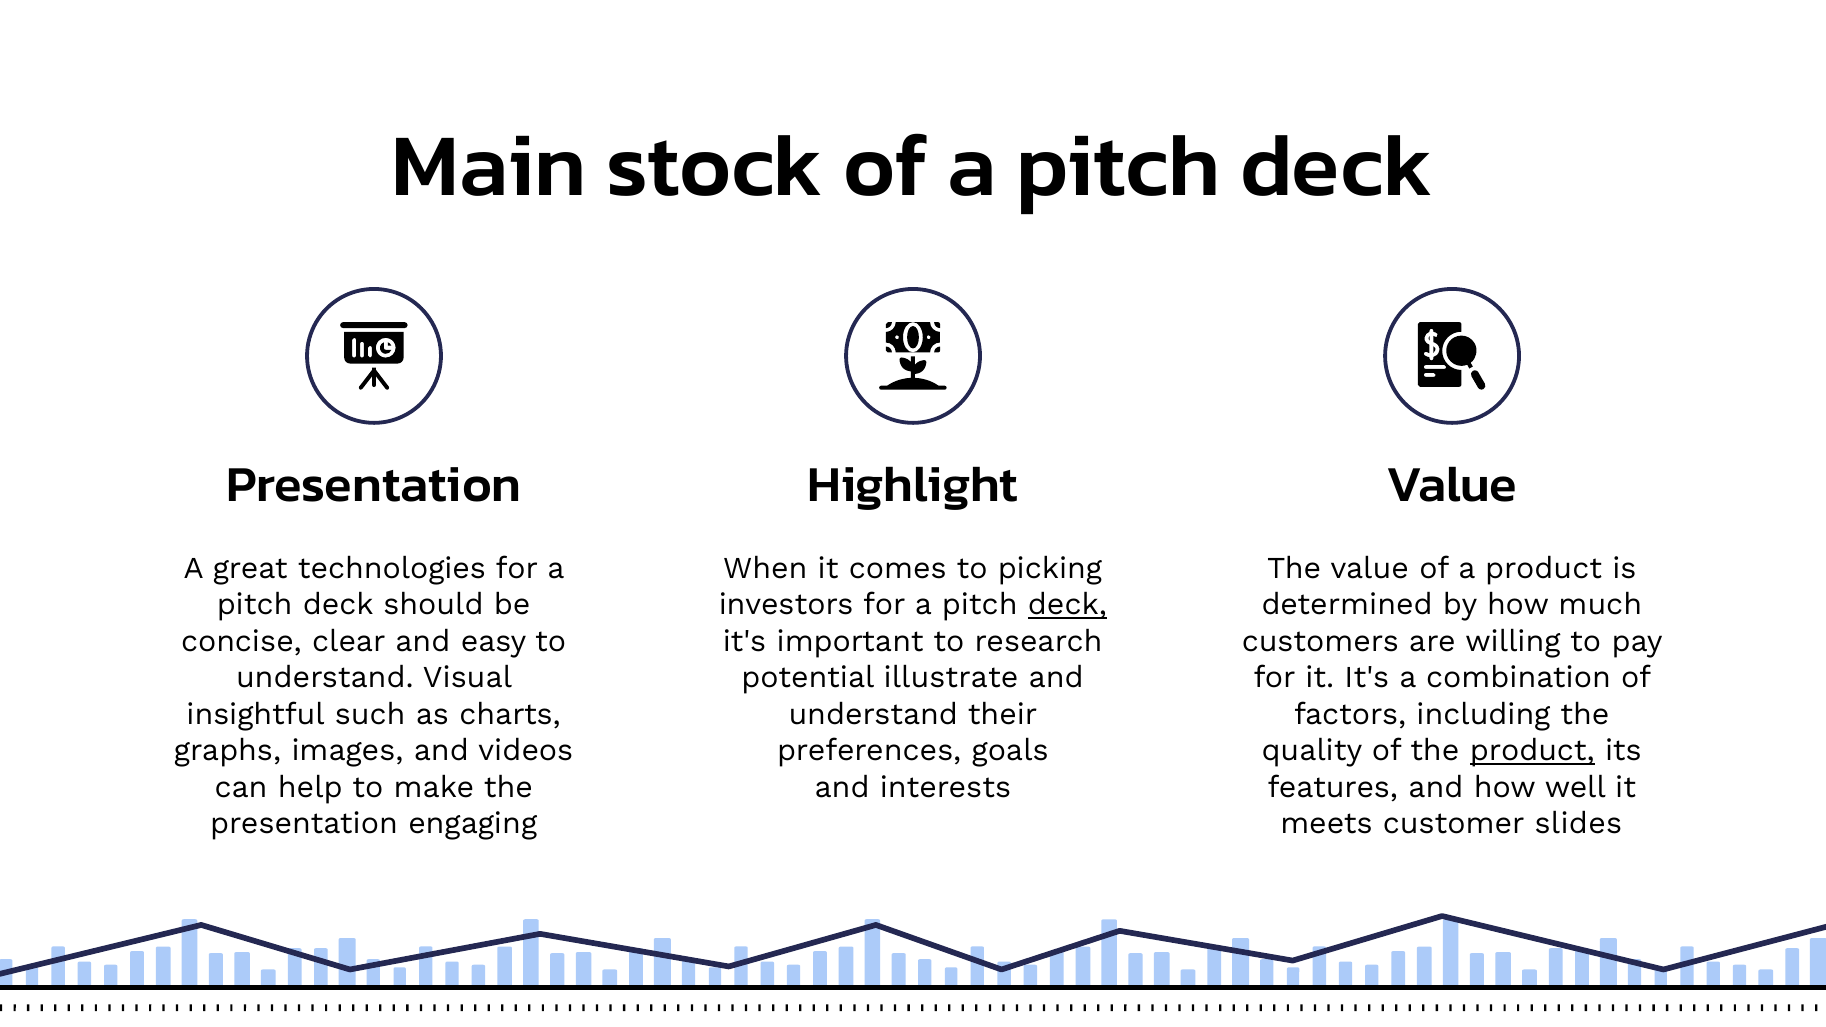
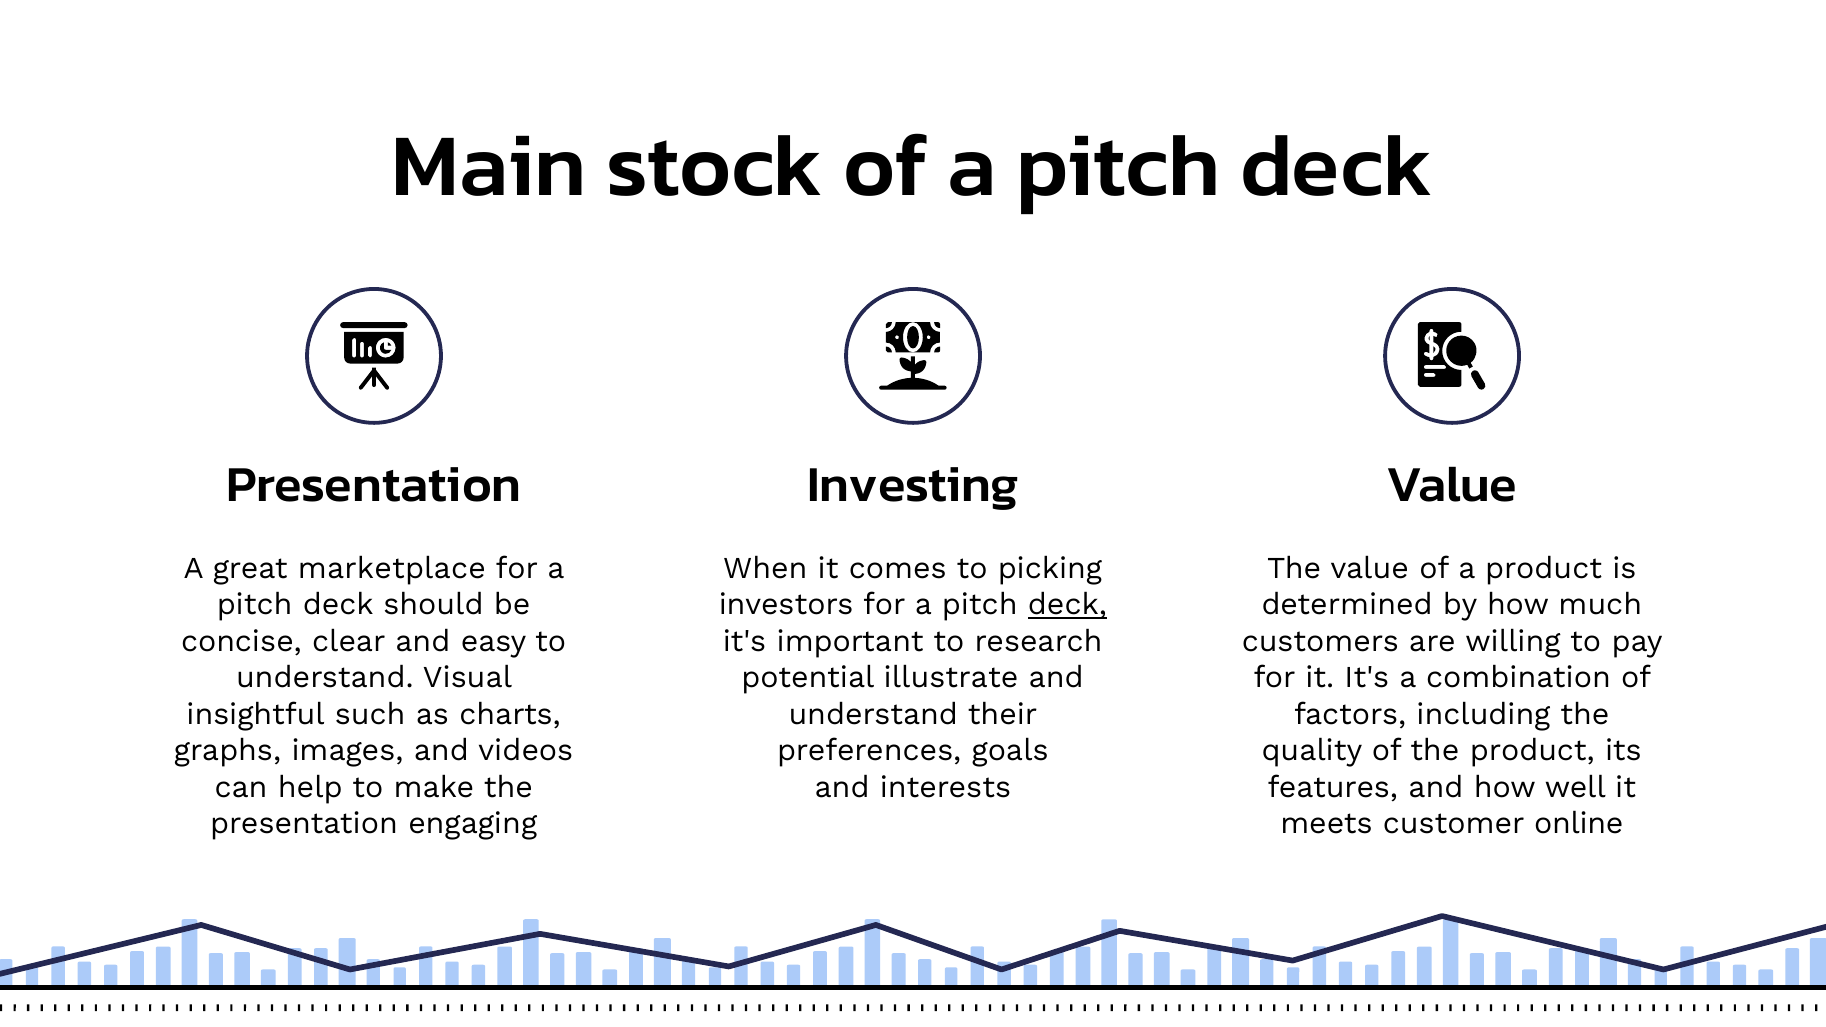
Highlight: Highlight -> Investing
technologies: technologies -> marketplace
product at (1532, 751) underline: present -> none
slides: slides -> online
